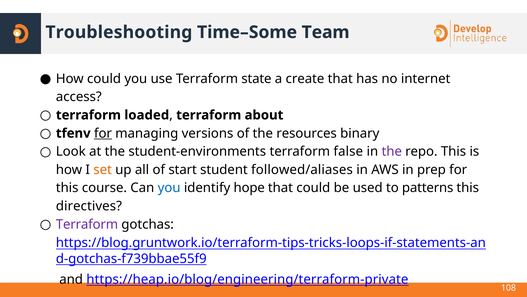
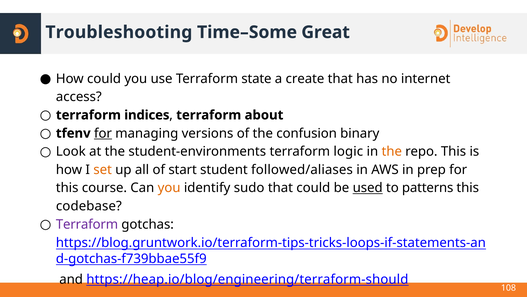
Team: Team -> Great
loaded: loaded -> indices
resources: resources -> confusion
false: false -> logic
the at (392, 151) colour: purple -> orange
you at (169, 188) colour: blue -> orange
hope: hope -> sudo
used underline: none -> present
directives: directives -> codebase
https://heap.io/blog/engineering/terraform-private: https://heap.io/blog/engineering/terraform-private -> https://heap.io/blog/engineering/terraform-should
